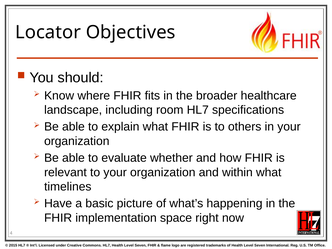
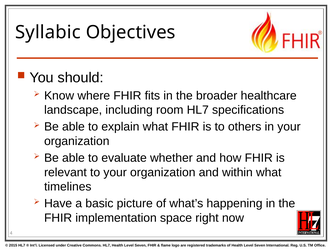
Locator: Locator -> Syllabic
